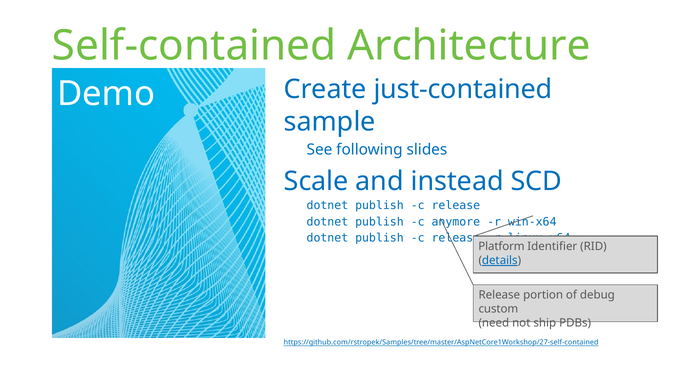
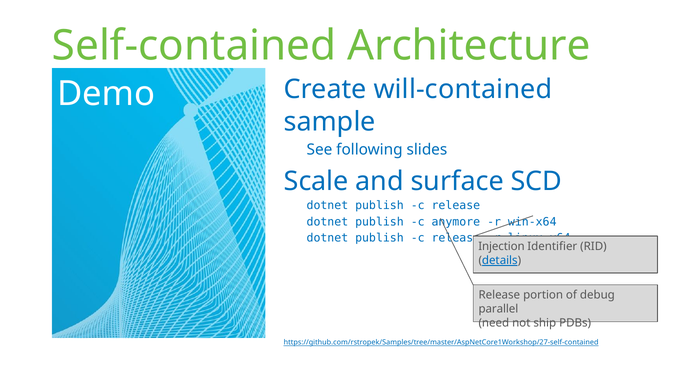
just-contained: just-contained -> will-contained
instead: instead -> surface
Platform: Platform -> Injection
custom: custom -> parallel
